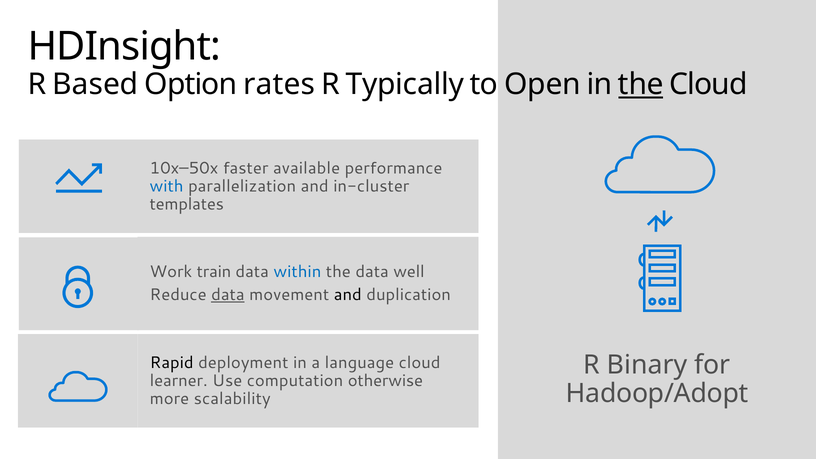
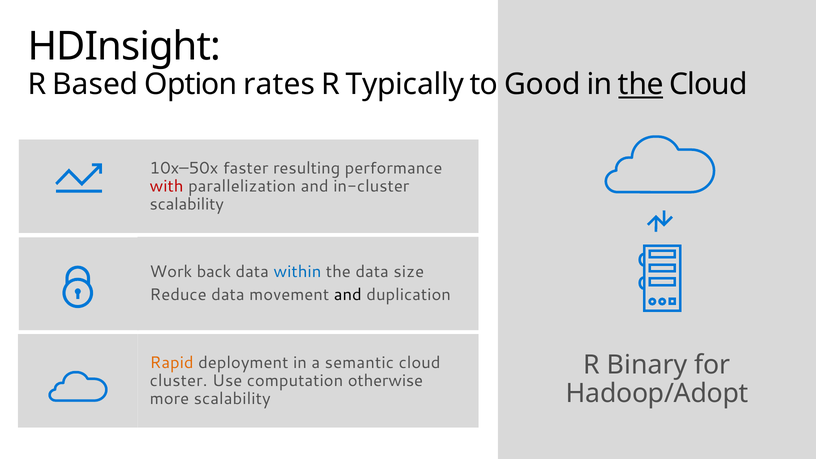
Open: Open -> Good
available: available -> resulting
with colour: blue -> red
templates at (187, 204): templates -> scalability
train: train -> back
well: well -> size
data at (228, 295) underline: present -> none
Rapid colour: black -> orange
language: language -> semantic
learner: learner -> cluster
